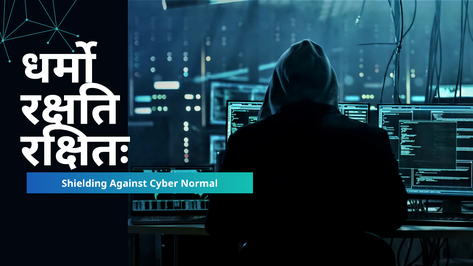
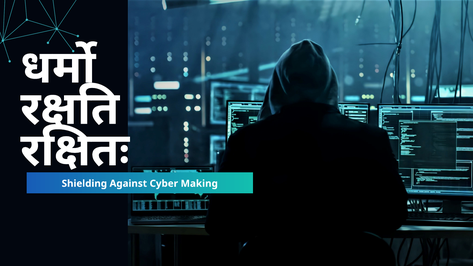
Normal: Normal -> Making
